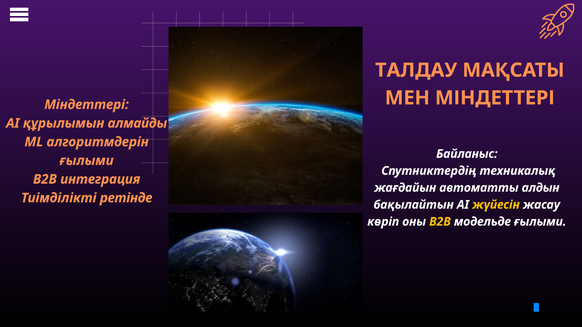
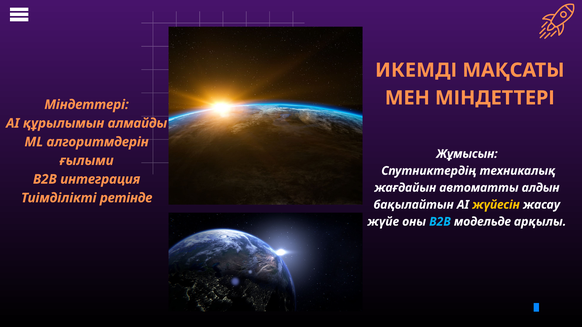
ТАЛДАУ: ТАЛДАУ -> ИКЕМДІ
Байланыс: Байланыс -> Жұмысын
көріп: көріп -> жүйе
B2B at (440, 222) colour: yellow -> light blue
модельде ғылыми: ғылыми -> арқылы
